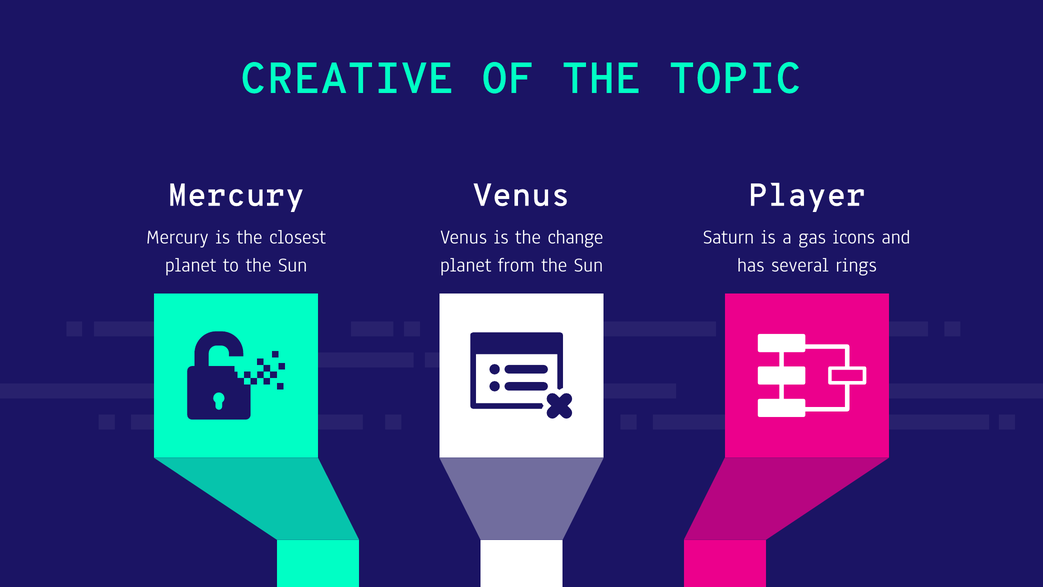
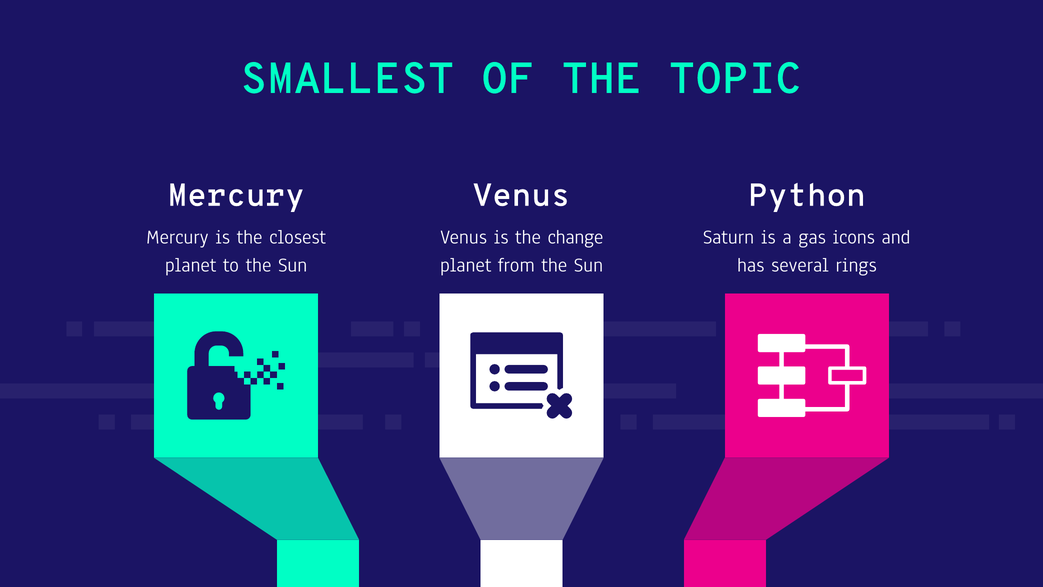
CREATIVE: CREATIVE -> SMALLEST
Player: Player -> Python
